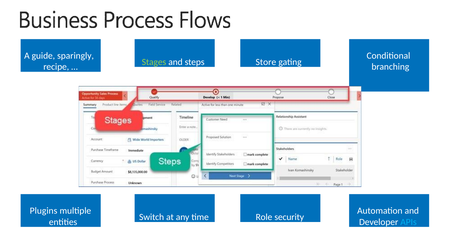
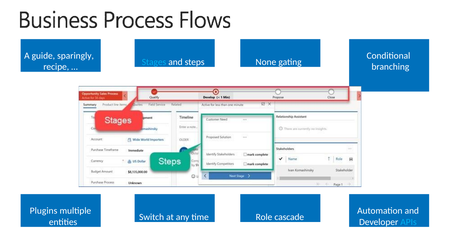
Stages colour: light green -> light blue
Store: Store -> None
security: security -> cascade
